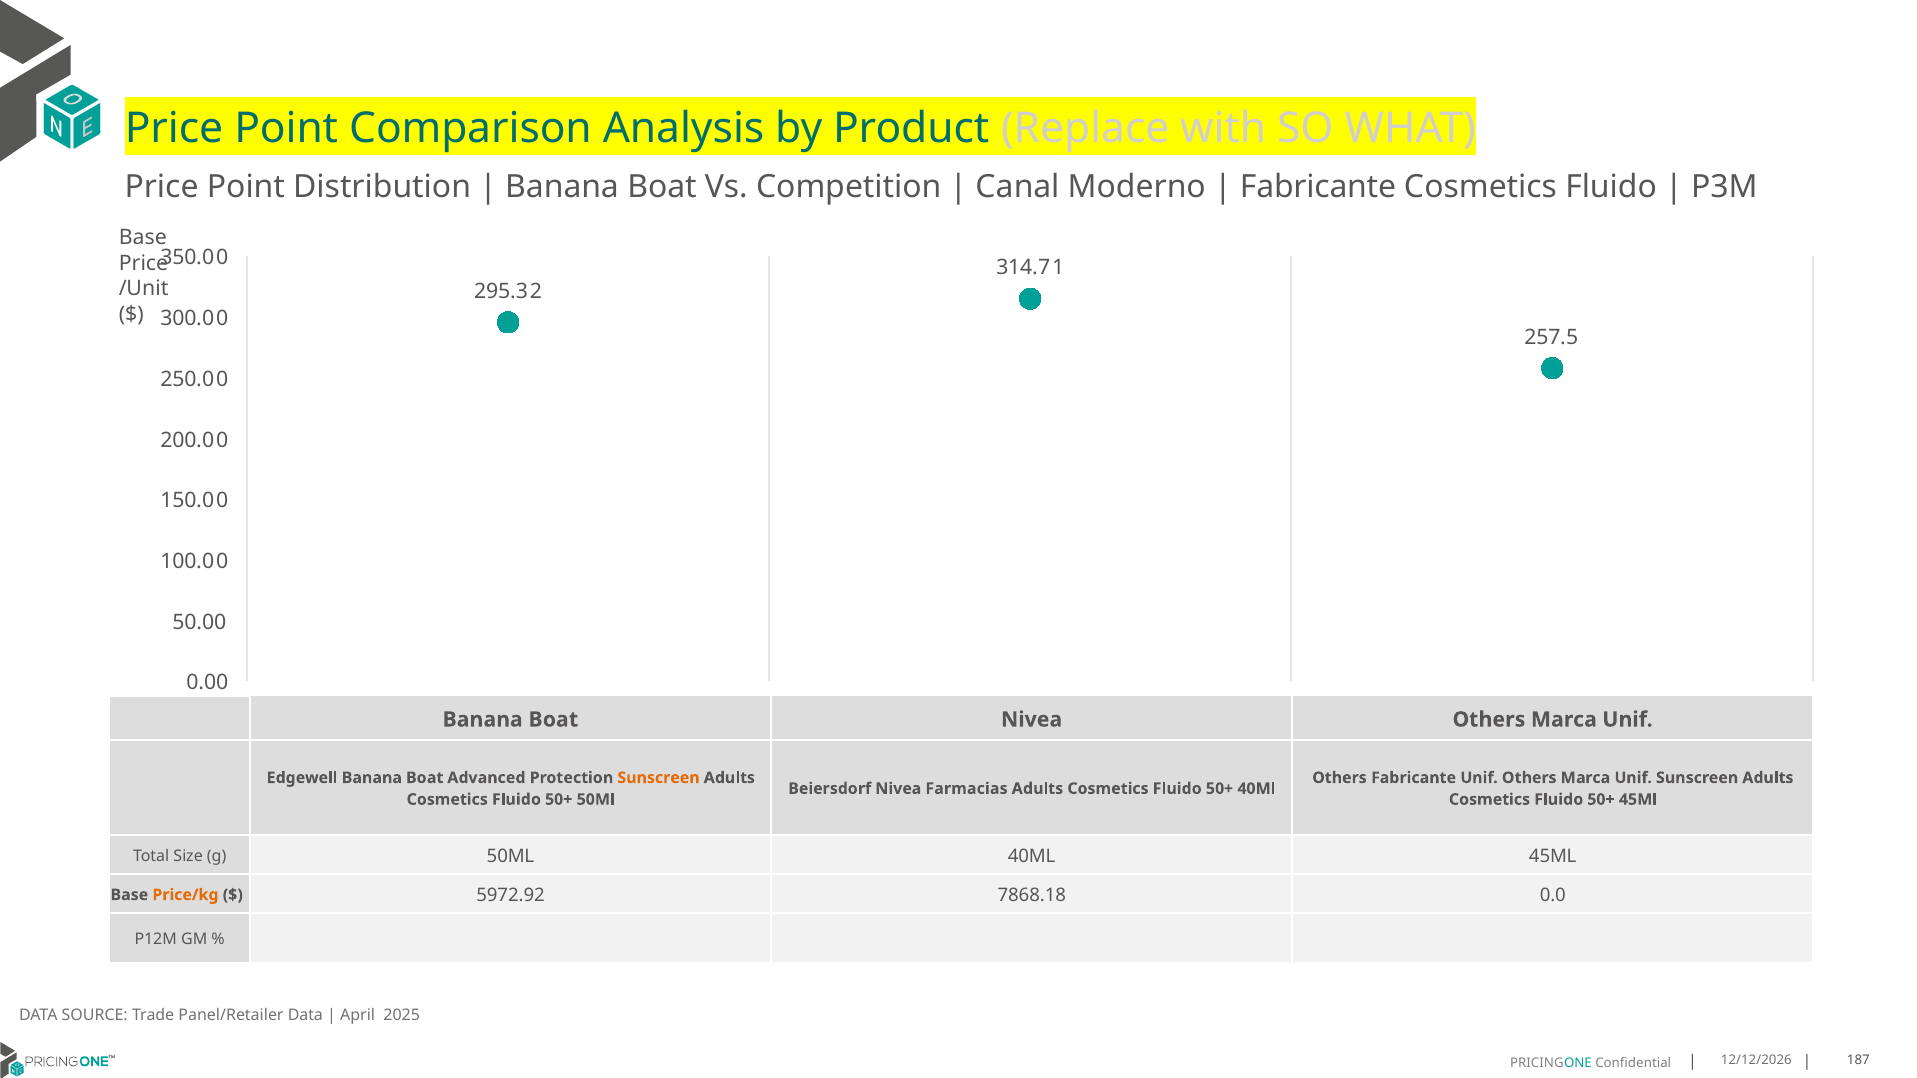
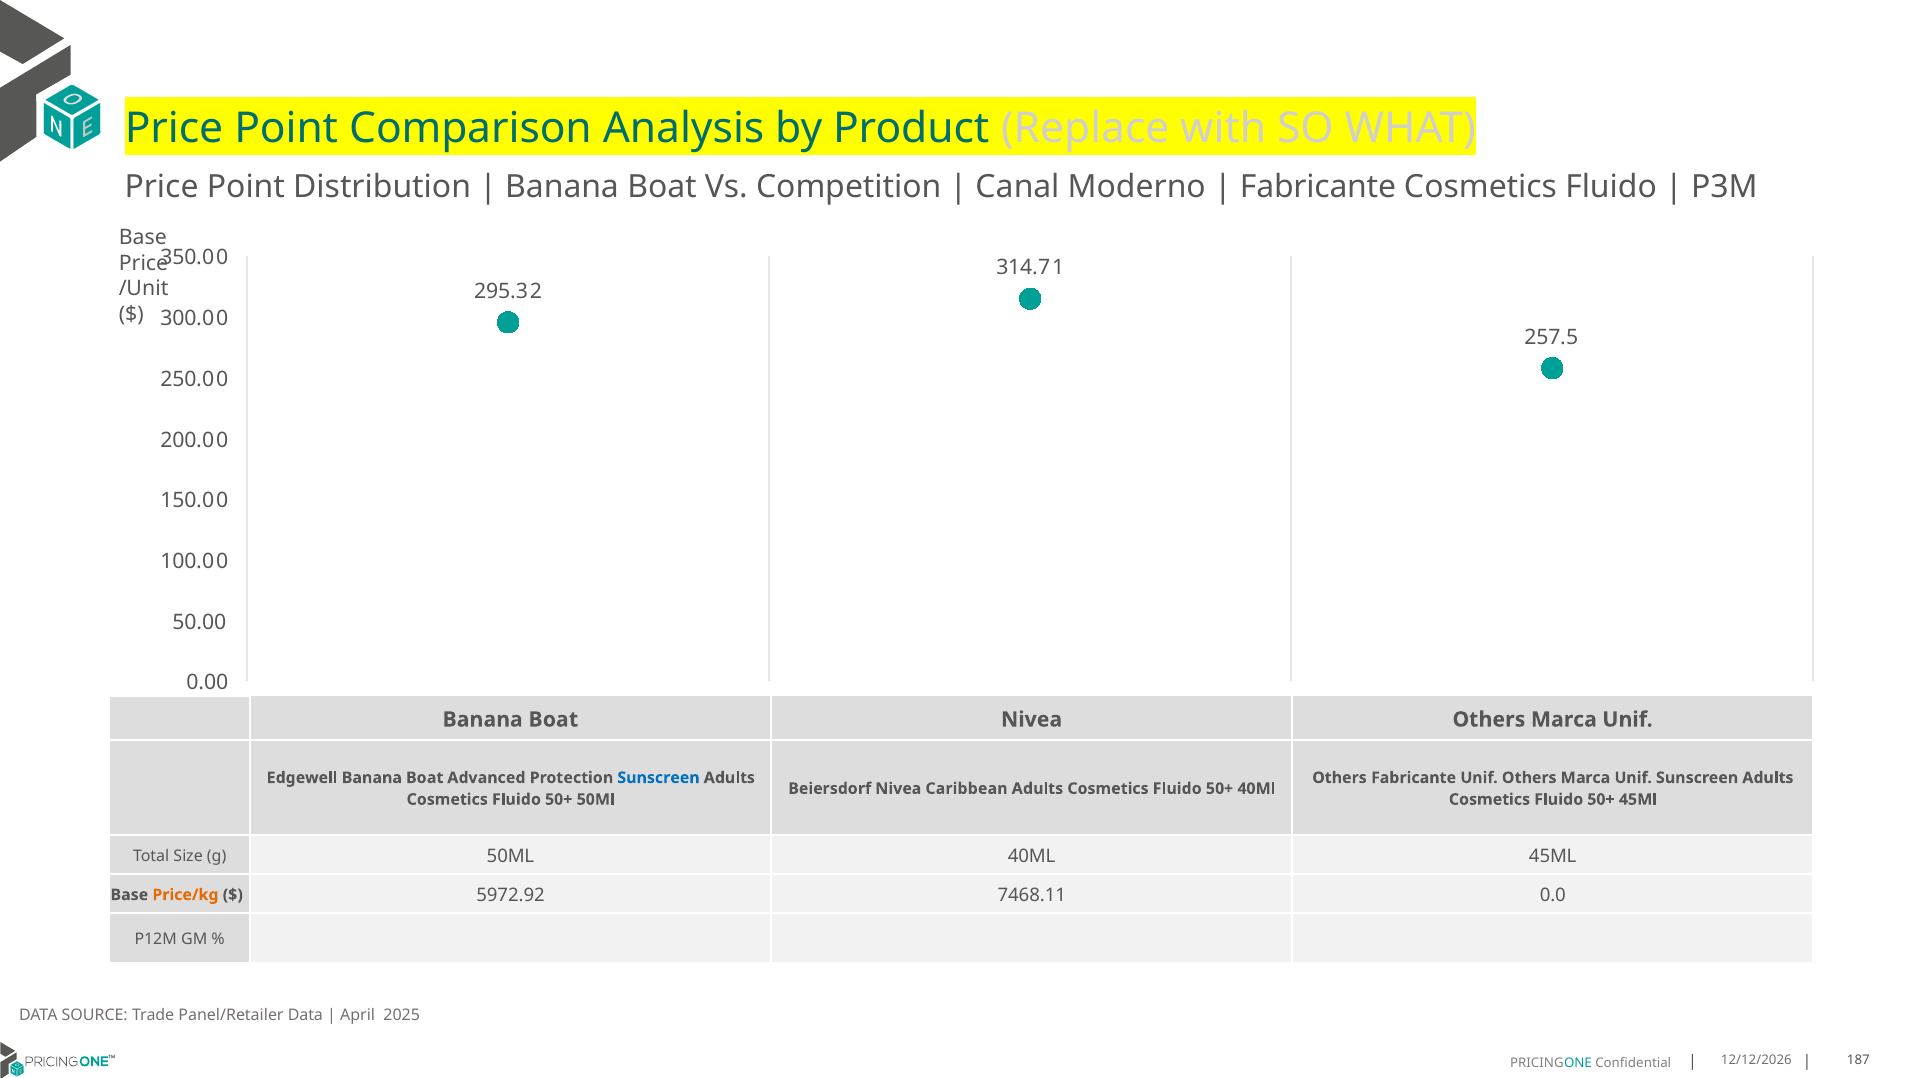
Sunscreen at (659, 778) colour: orange -> blue
Farmacias: Farmacias -> Caribbean
7868.18: 7868.18 -> 7468.11
